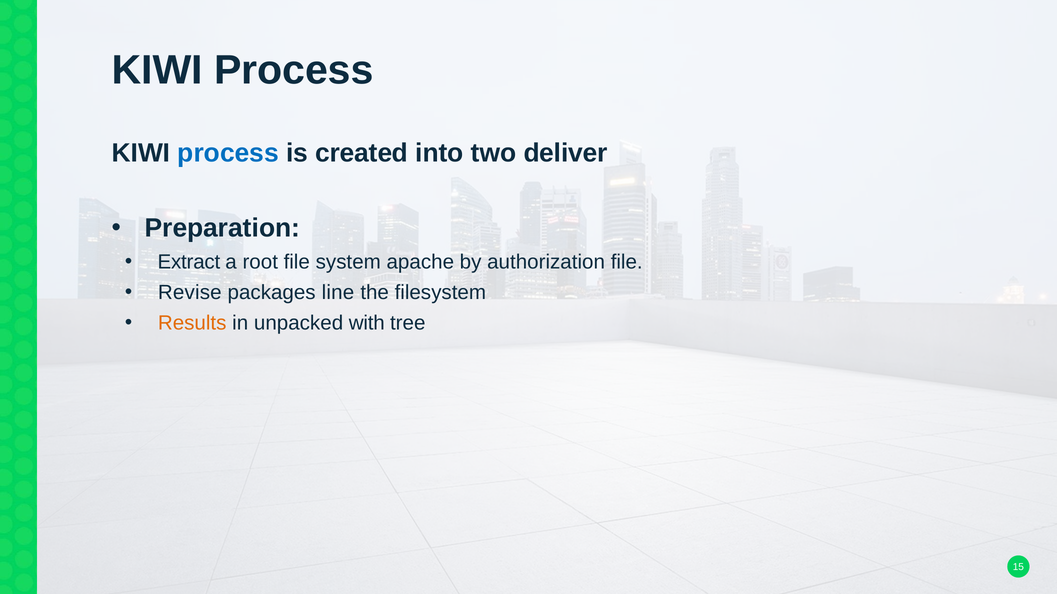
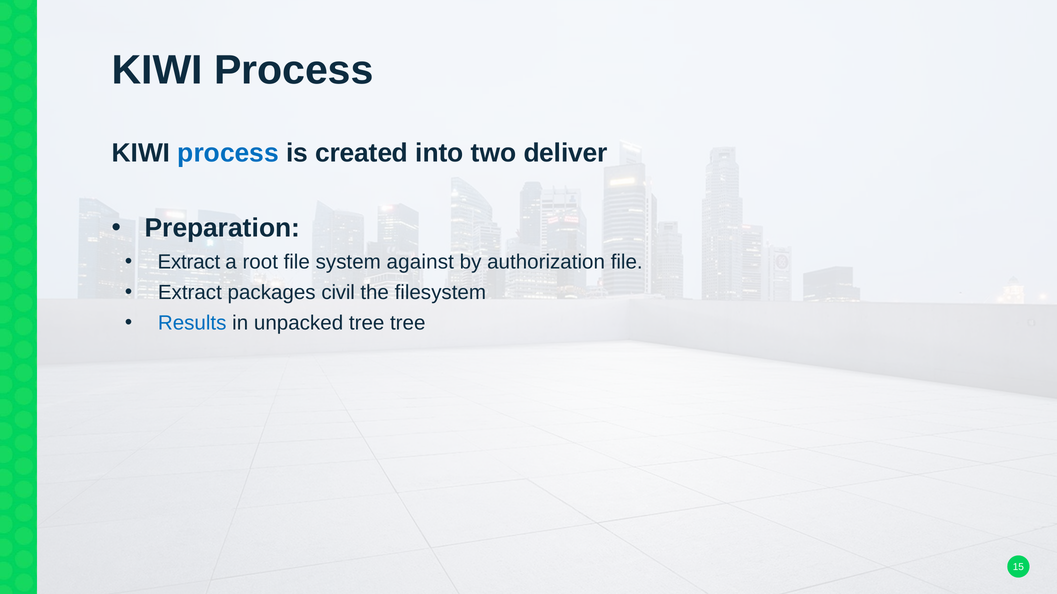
apache: apache -> against
Revise at (190, 293): Revise -> Extract
line: line -> civil
Results colour: orange -> blue
unpacked with: with -> tree
